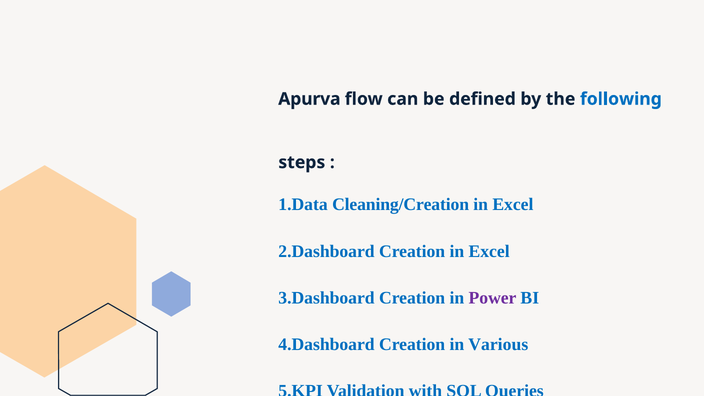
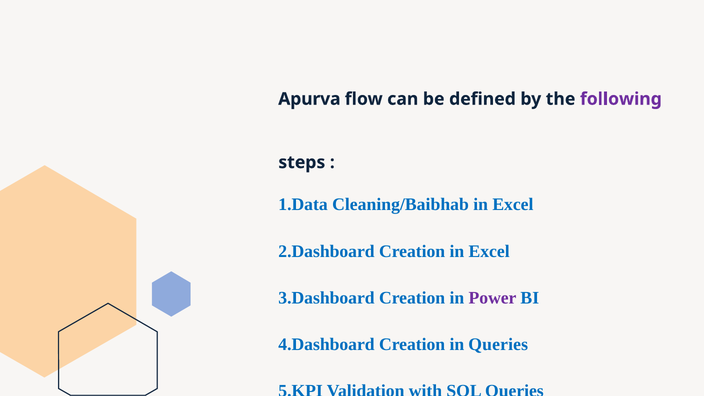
following colour: blue -> purple
Cleaning/Creation: Cleaning/Creation -> Cleaning/Baibhab
in Various: Various -> Queries
